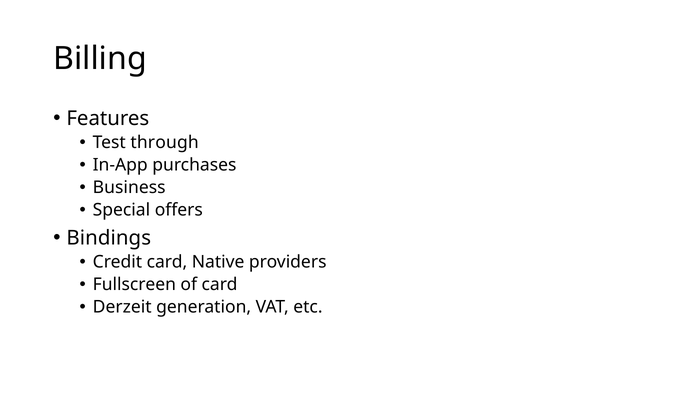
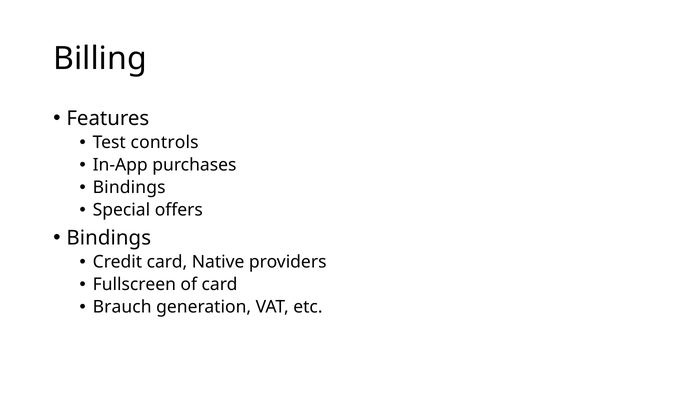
through: through -> controls
Business at (129, 188): Business -> Bindings
Derzeit: Derzeit -> Brauch
